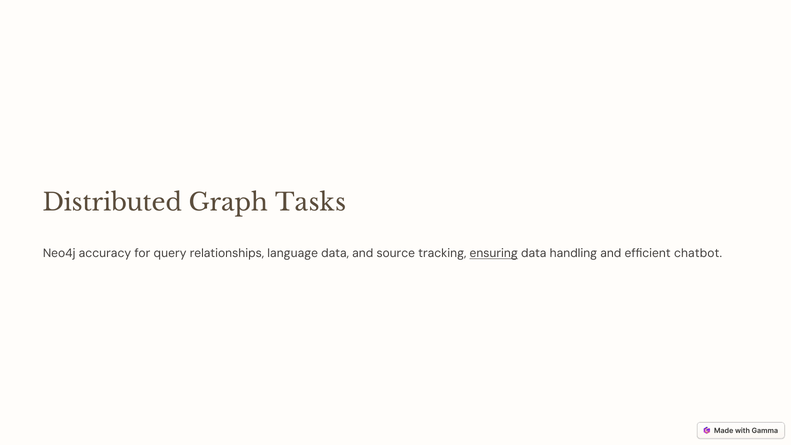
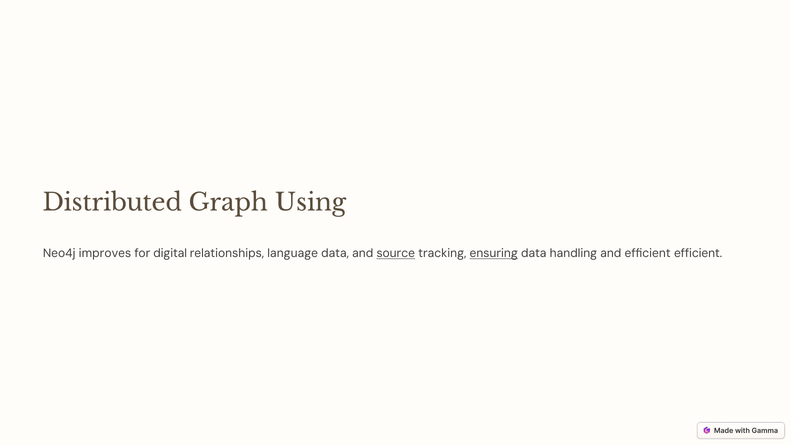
Tasks: Tasks -> Using
accuracy: accuracy -> improves
query: query -> digital
source underline: none -> present
efficient chatbot: chatbot -> efficient
